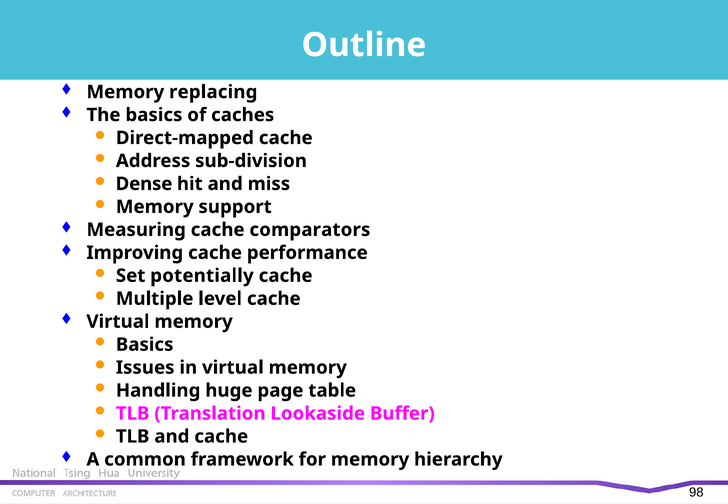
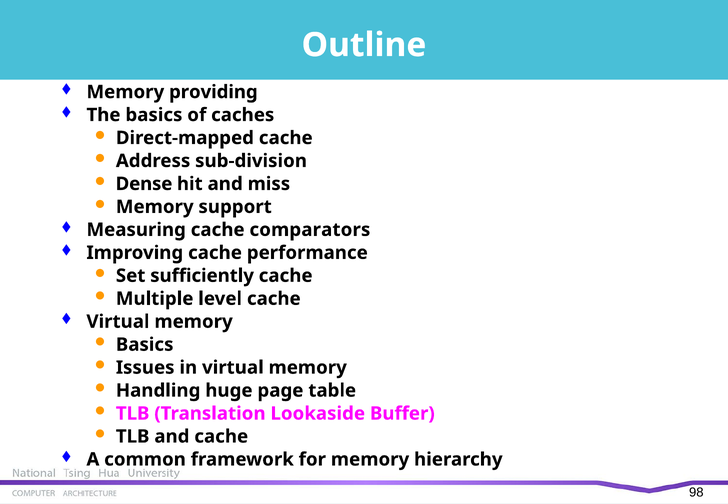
replacing: replacing -> providing
potentially: potentially -> sufficiently
